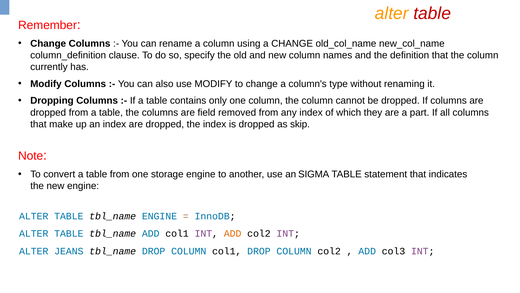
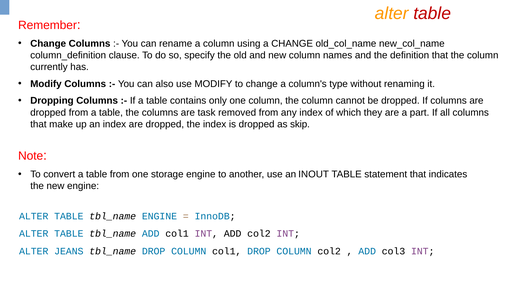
field: field -> task
SIGMA: SIGMA -> INOUT
ADD at (233, 233) colour: orange -> black
